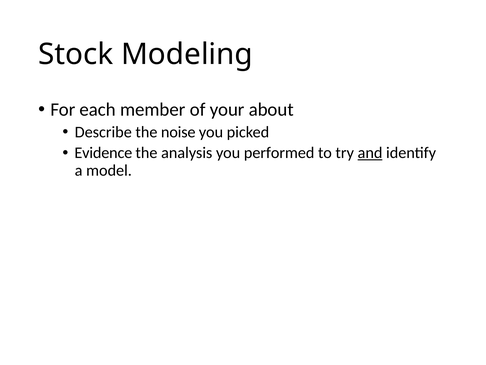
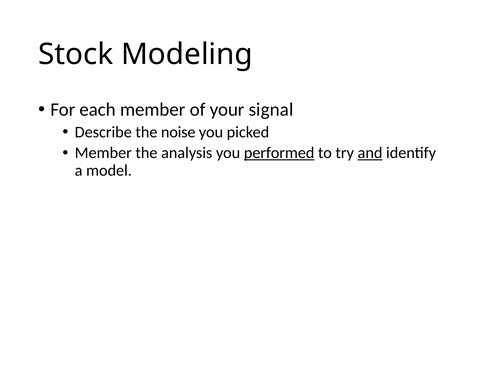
about: about -> signal
Evidence at (103, 153): Evidence -> Member
performed underline: none -> present
